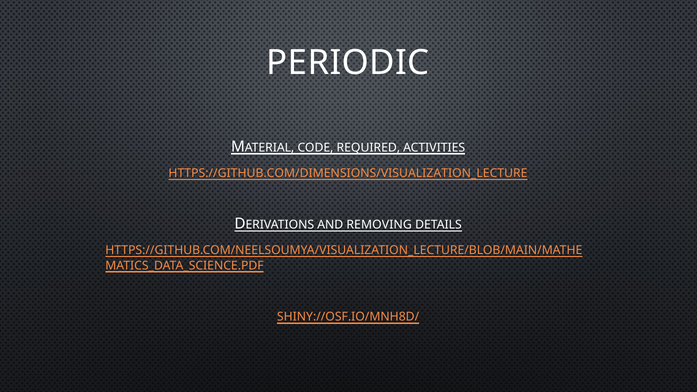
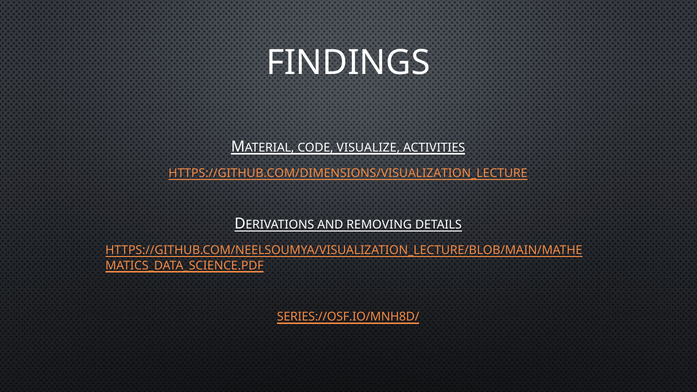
PERIODIC: PERIODIC -> FINDINGS
REQUIRED: REQUIRED -> VISUALIZE
SHINY://OSF.IO/MNH8D/: SHINY://OSF.IO/MNH8D/ -> SERIES://OSF.IO/MNH8D/
